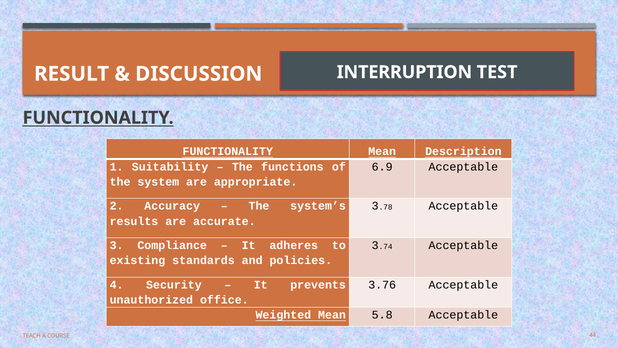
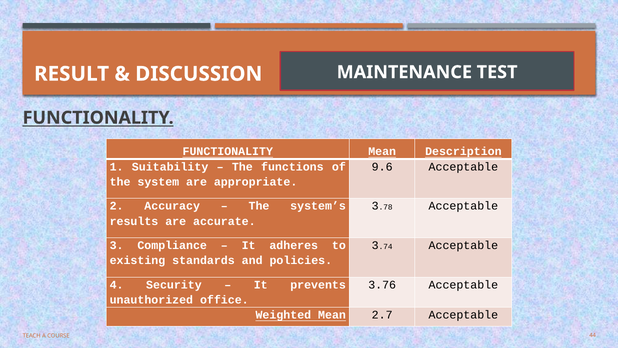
INTERRUPTION: INTERRUPTION -> MAINTENANCE
6.9: 6.9 -> 9.6
5.8: 5.8 -> 2.7
